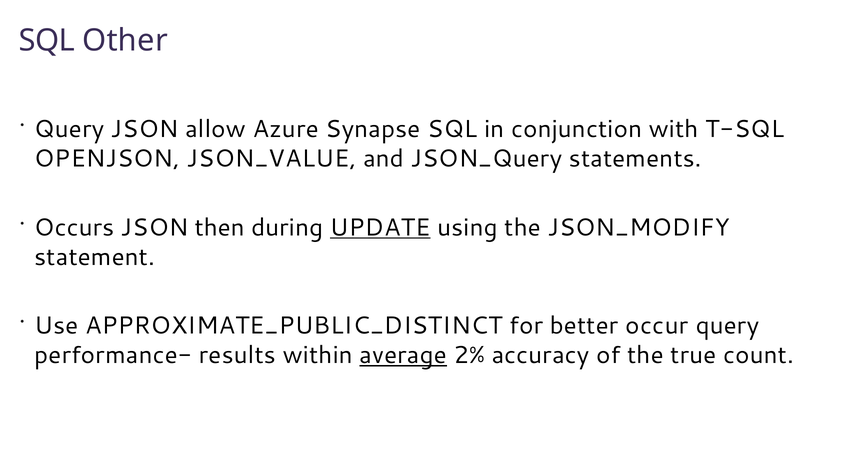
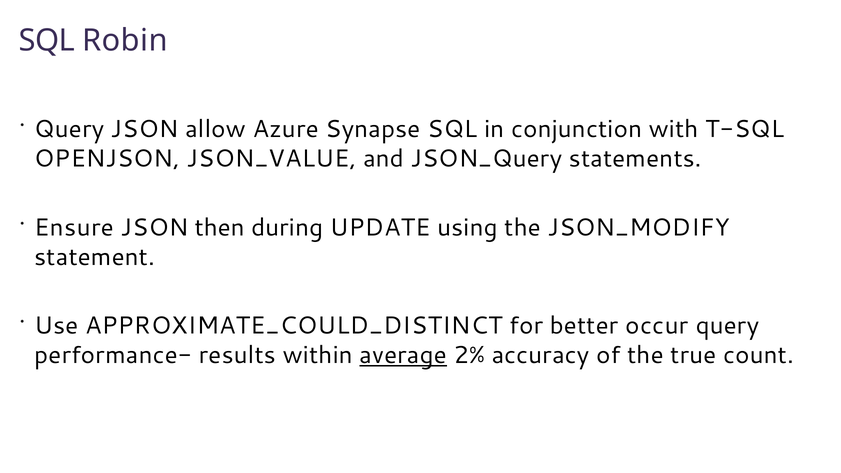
Other: Other -> Robin
Occurs: Occurs -> Ensure
UPDATE underline: present -> none
APPROXIMATE_PUBLIC_DISTINCT: APPROXIMATE_PUBLIC_DISTINCT -> APPROXIMATE_COULD_DISTINCT
